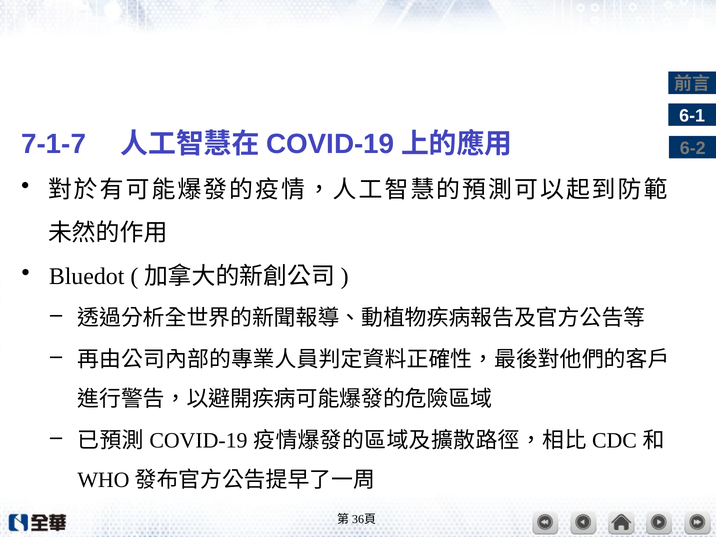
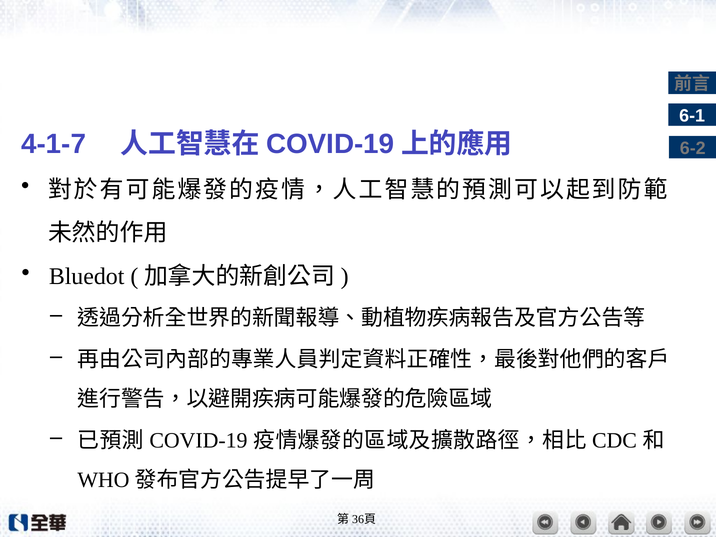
7-1-7: 7-1-7 -> 4-1-7
